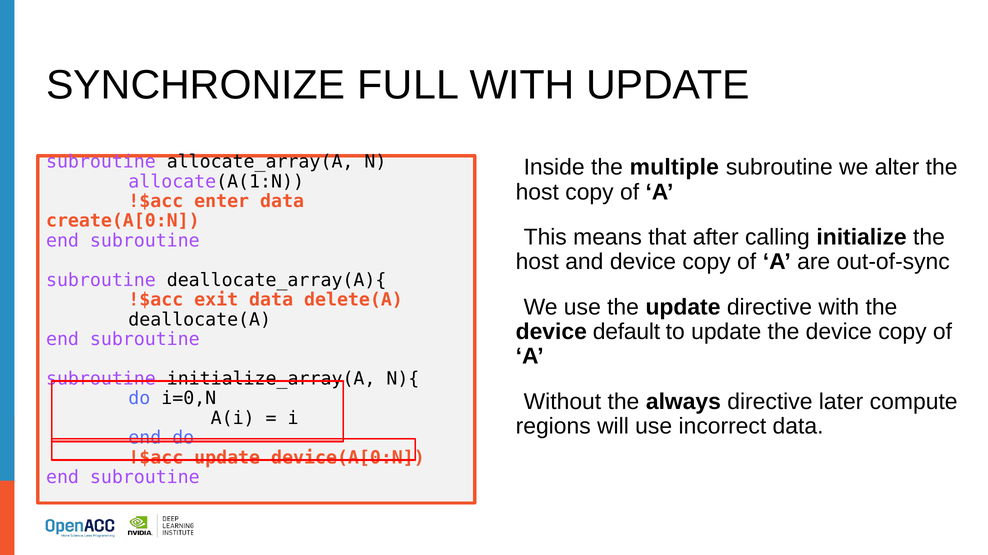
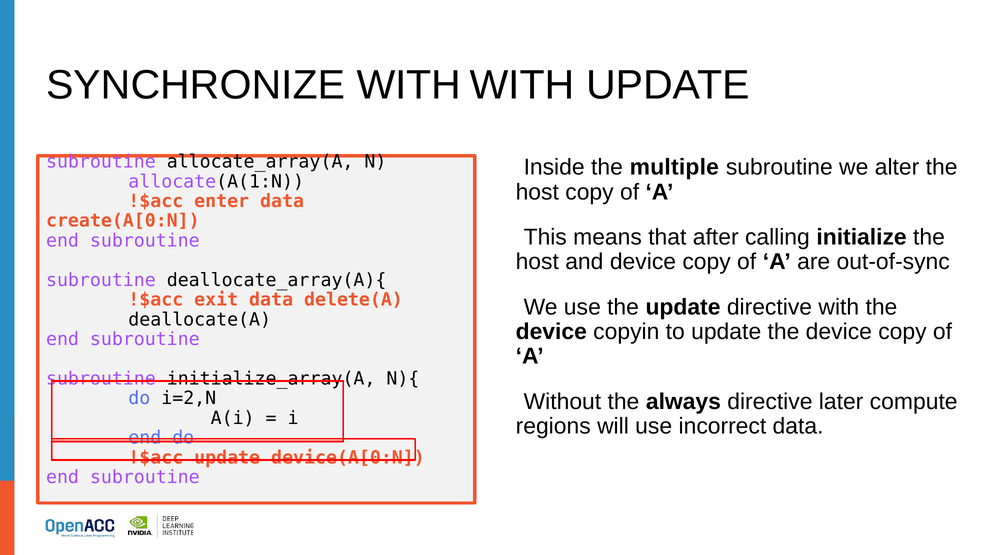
SYNCHRONIZE FULL: FULL -> WITH
default: default -> copyin
i=0,N: i=0,N -> i=2,N
